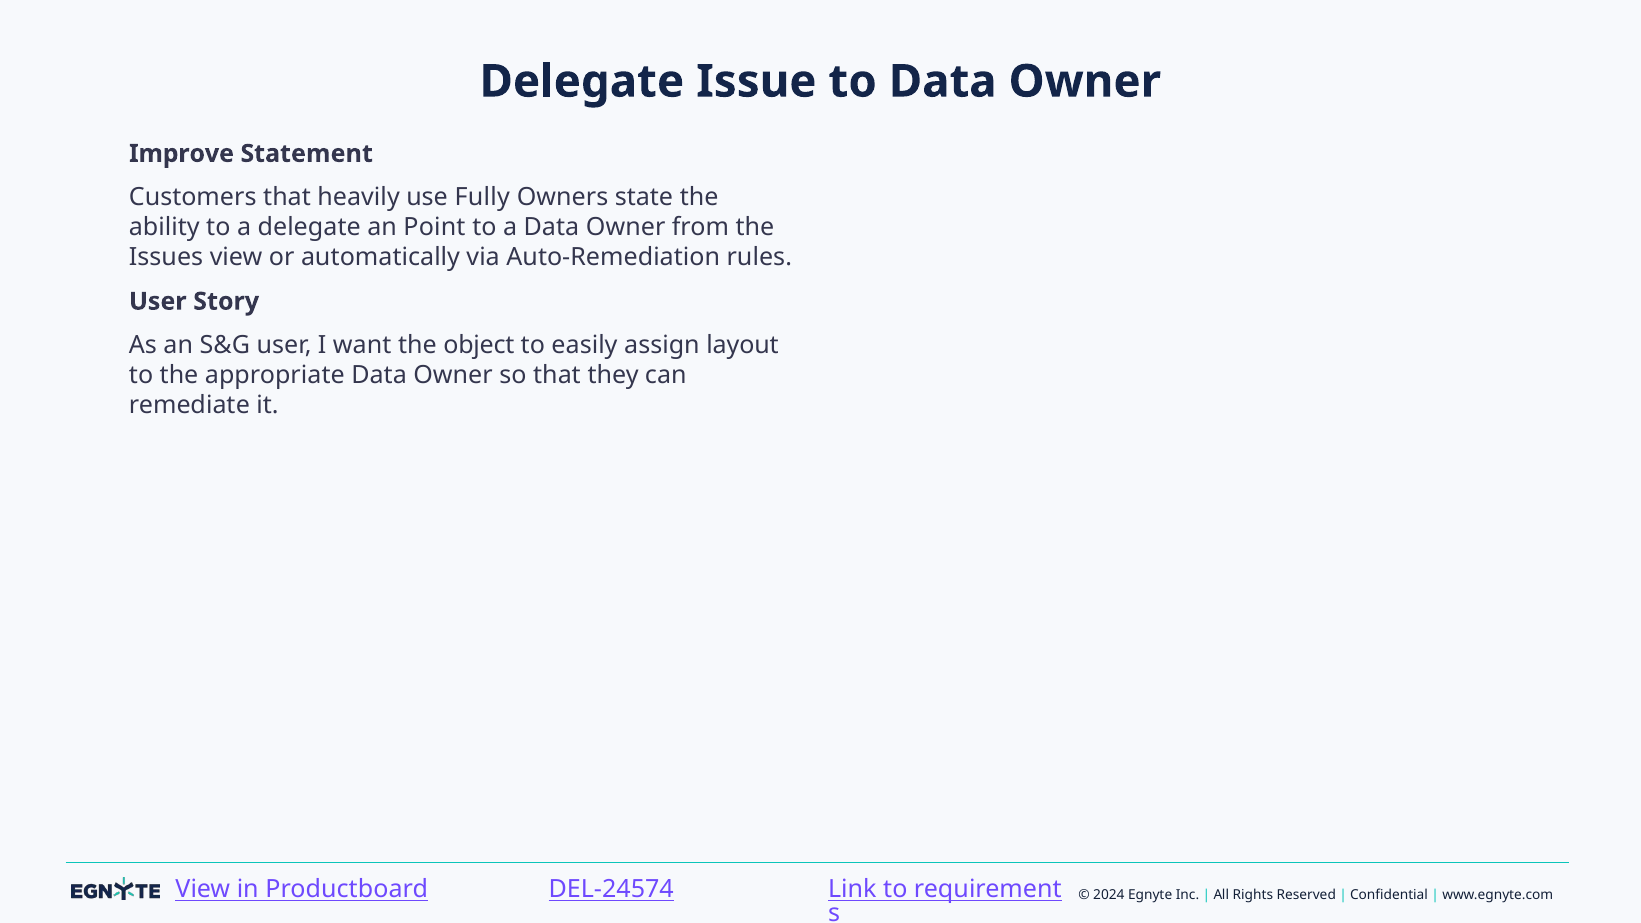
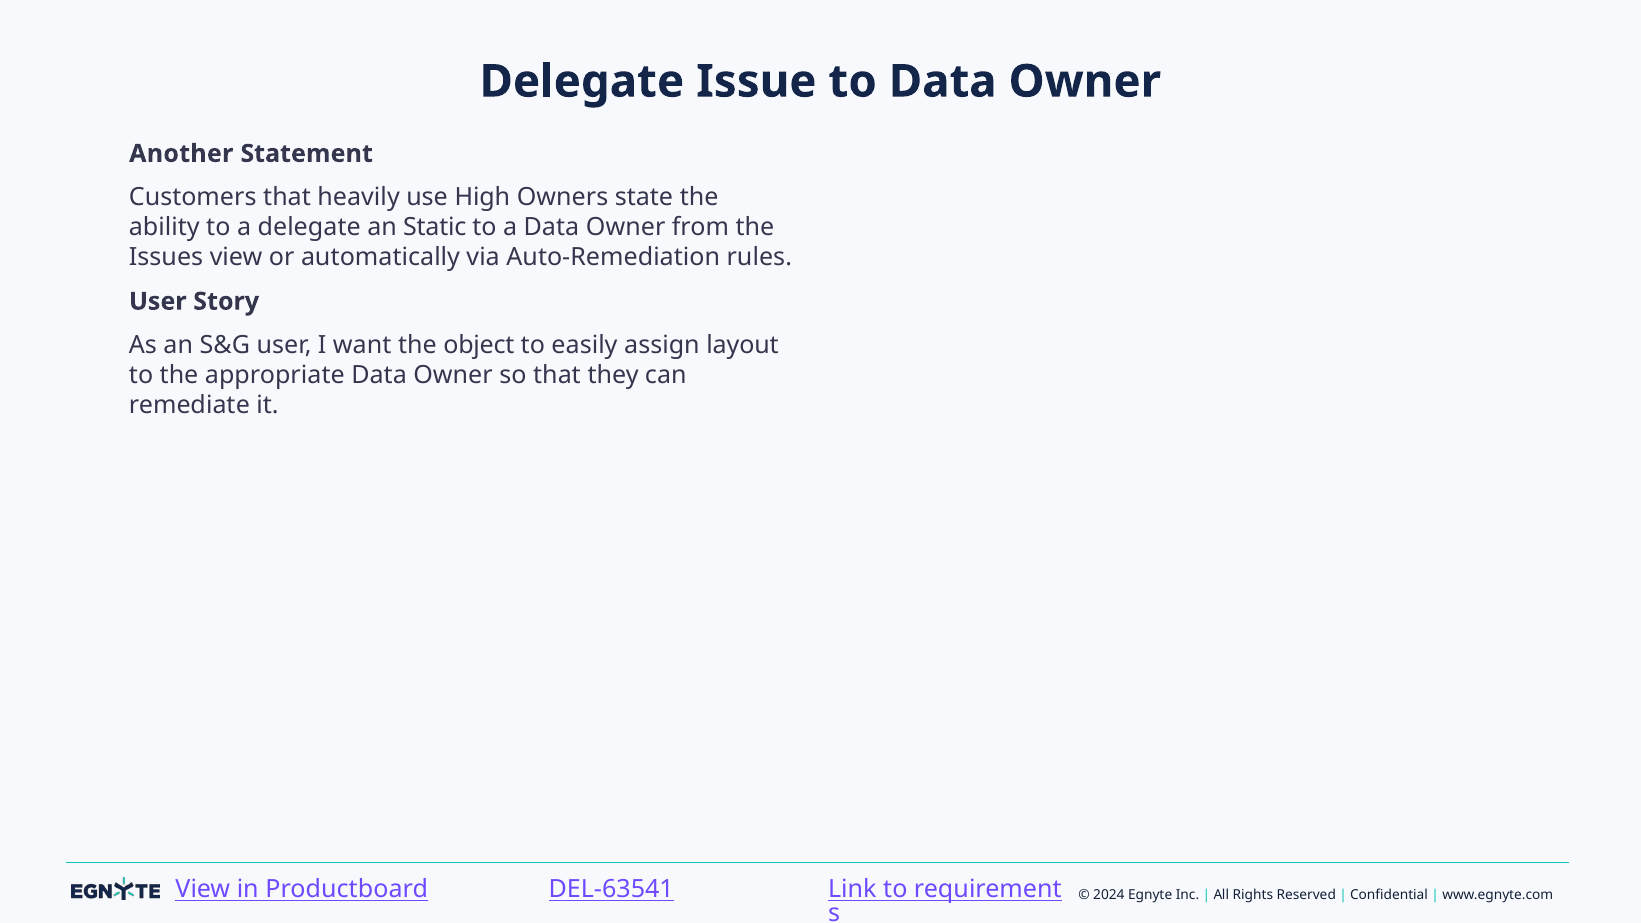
Improve: Improve -> Another
Fully: Fully -> High
Point: Point -> Static
DEL-24574: DEL-24574 -> DEL-63541
